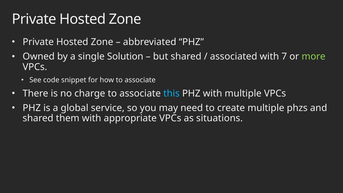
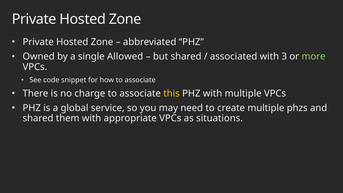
Solution: Solution -> Allowed
7: 7 -> 3
this colour: light blue -> yellow
